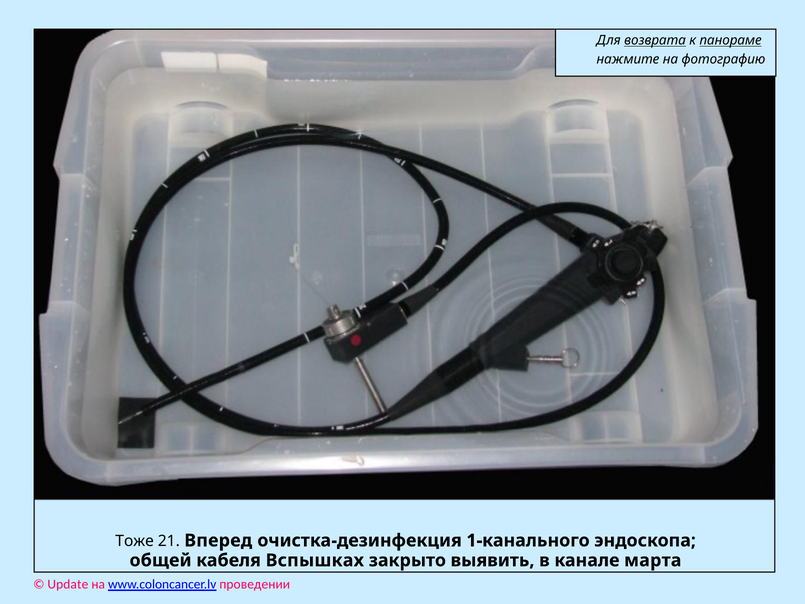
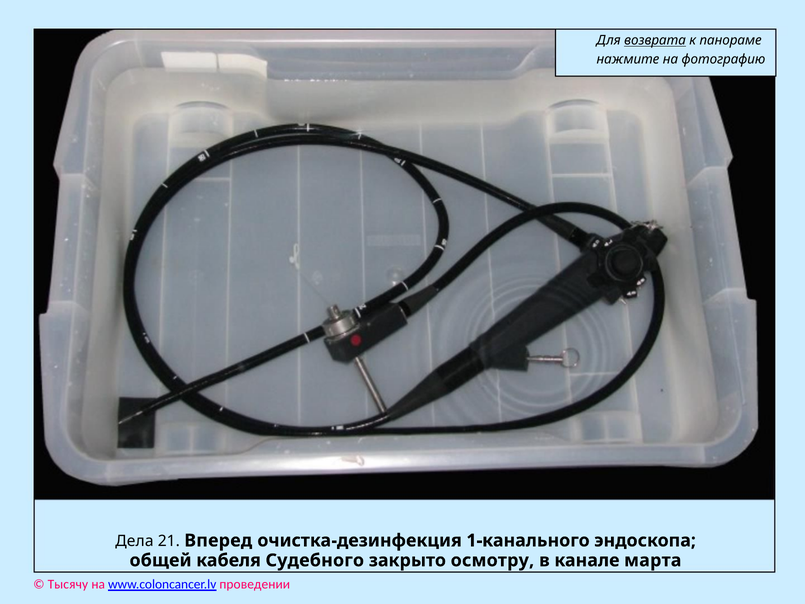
панораме underline: present -> none
Тоже: Тоже -> Дела
Вспышках: Вспышках -> Судебного
выявить: выявить -> осмотру
Update: Update -> Тысячу
